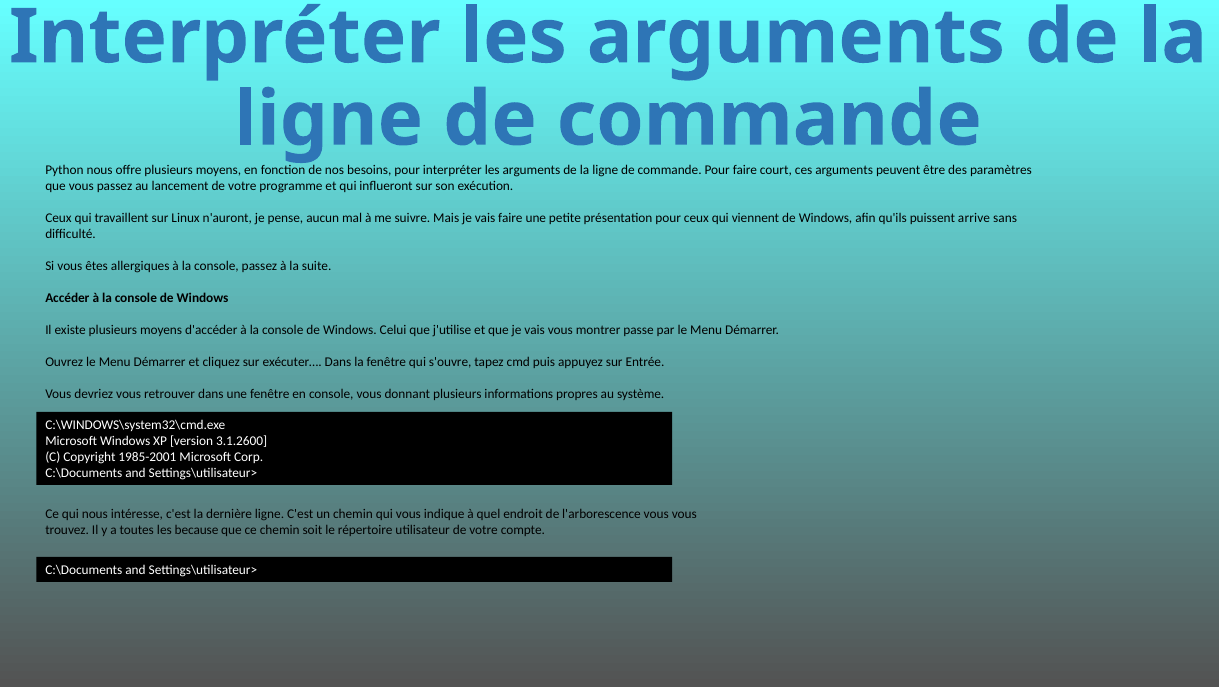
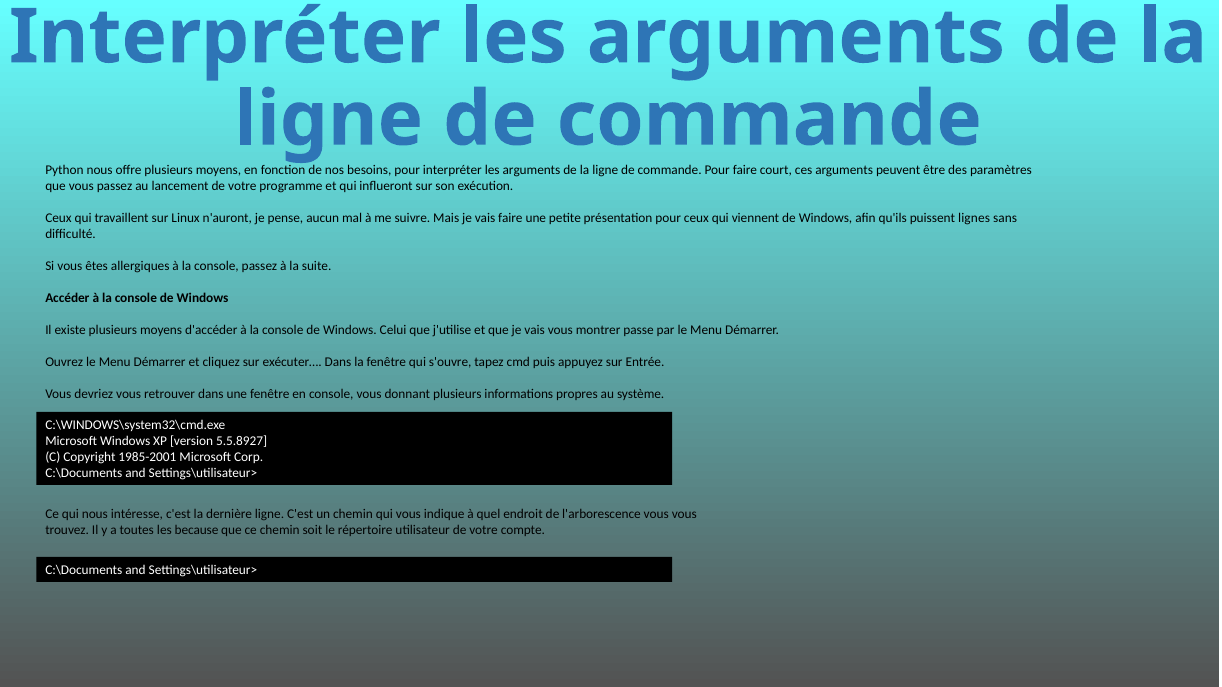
arrive: arrive -> lignes
3.1.2600: 3.1.2600 -> 5.5.8927
